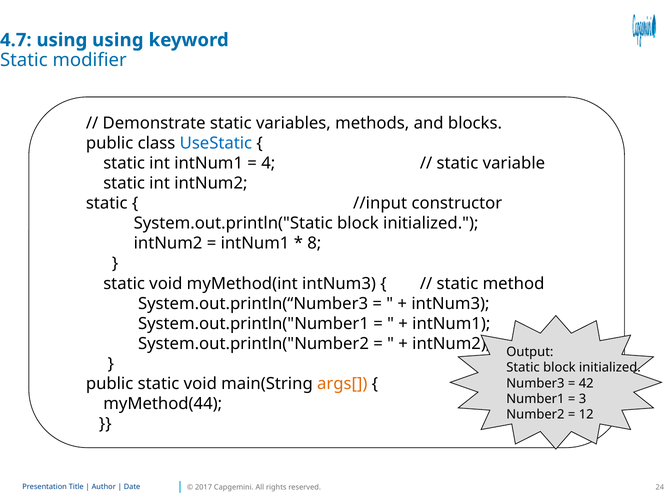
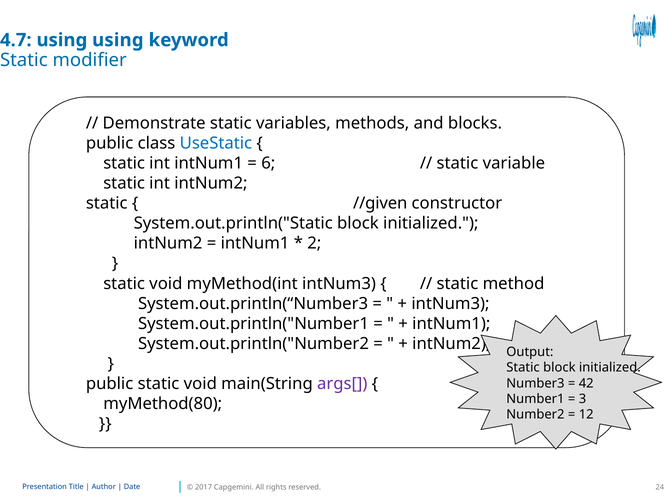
4: 4 -> 6
//input: //input -> //given
8: 8 -> 2
args[ colour: orange -> purple
myMethod(44: myMethod(44 -> myMethod(80
